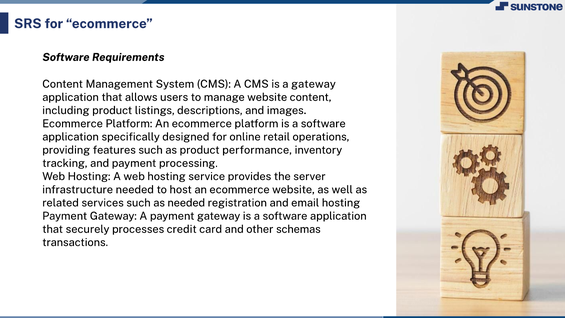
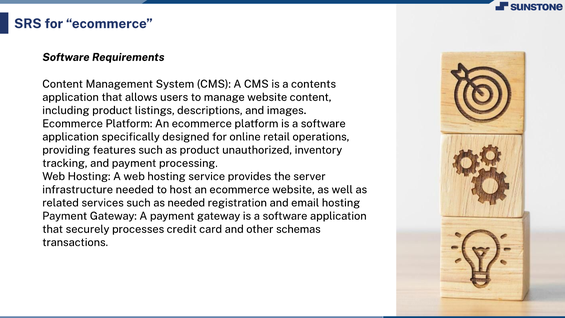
a gateway: gateway -> contents
performance: performance -> unauthorized
